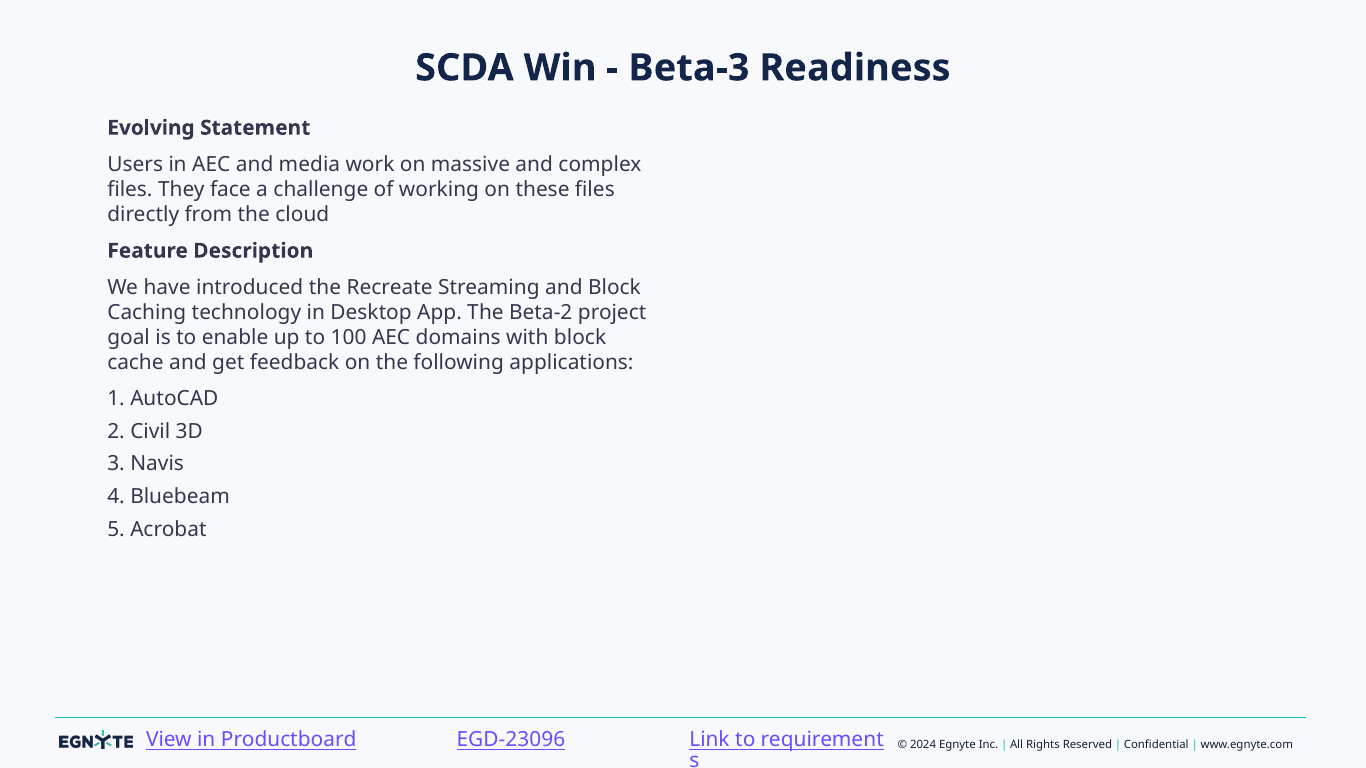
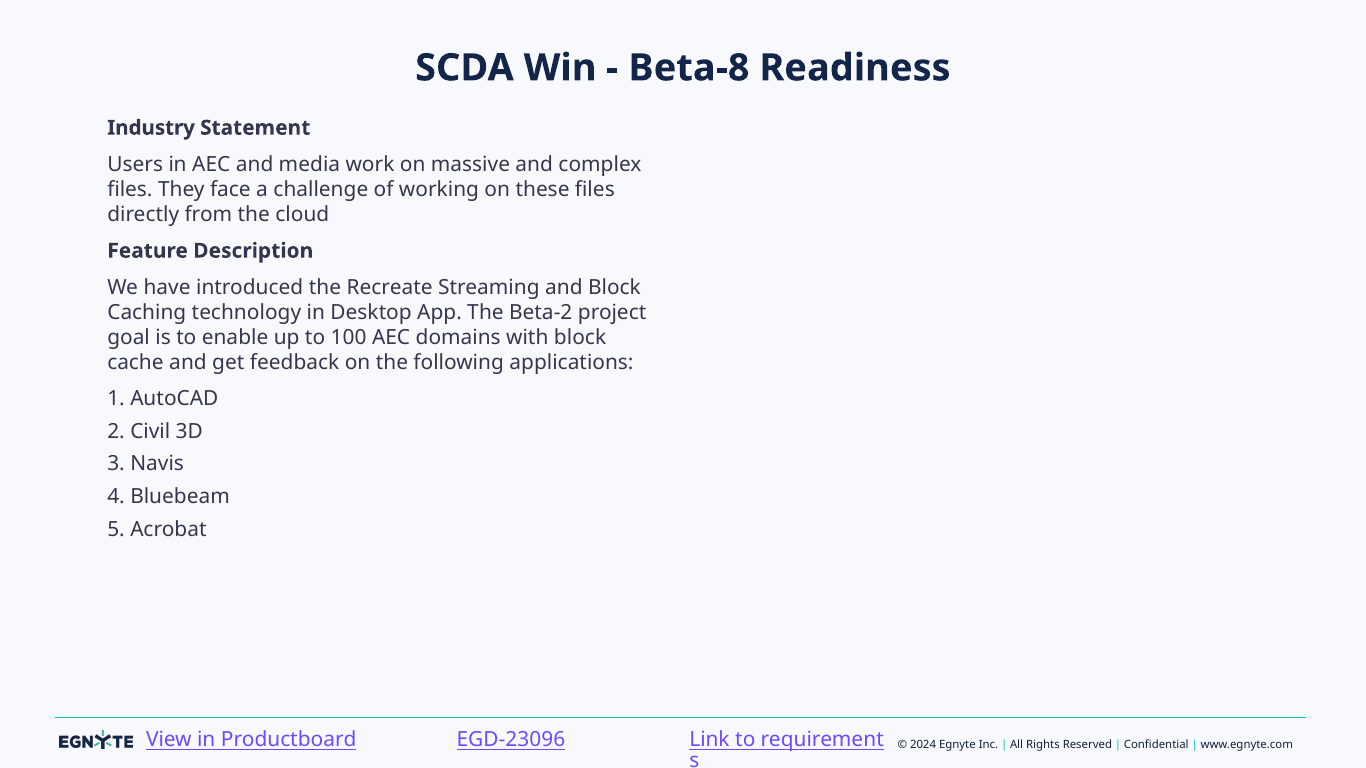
Beta-3: Beta-3 -> Beta-8
Evolving: Evolving -> Industry
